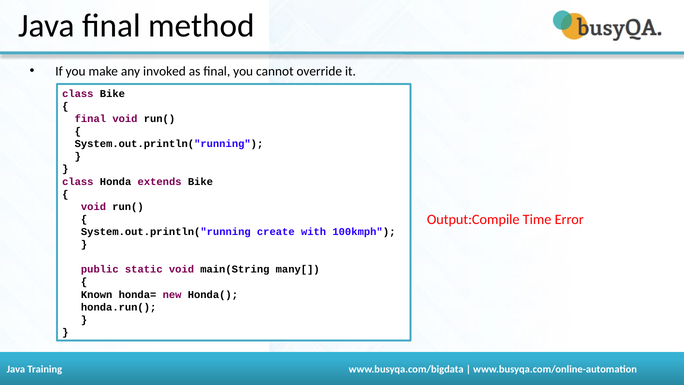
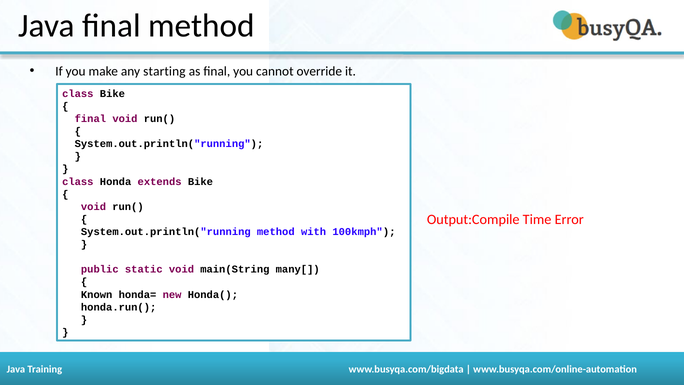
invoked: invoked -> starting
System.out.println("running create: create -> method
